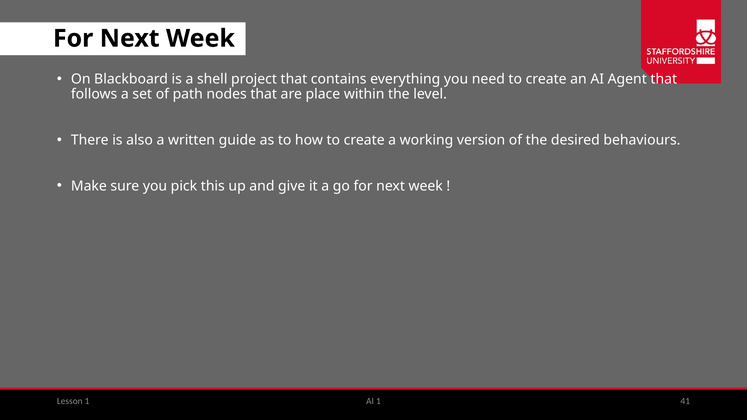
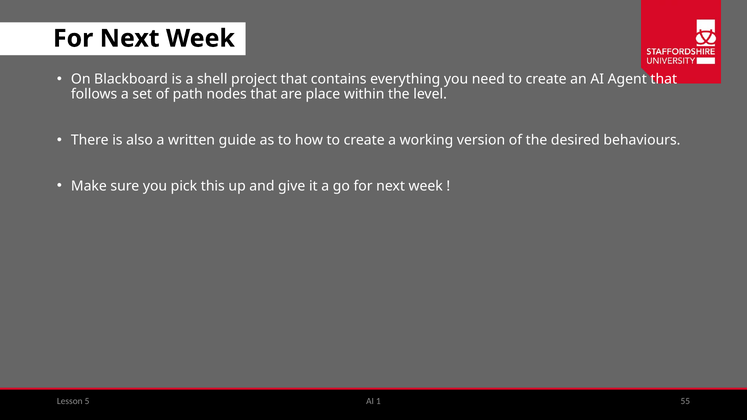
41: 41 -> 55
Lesson 1: 1 -> 5
